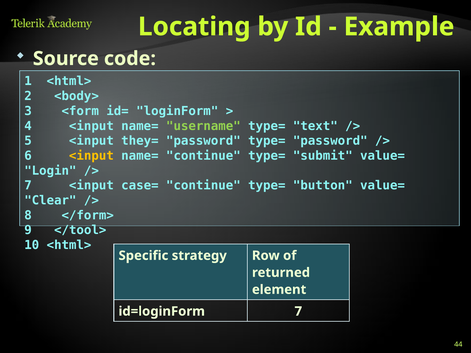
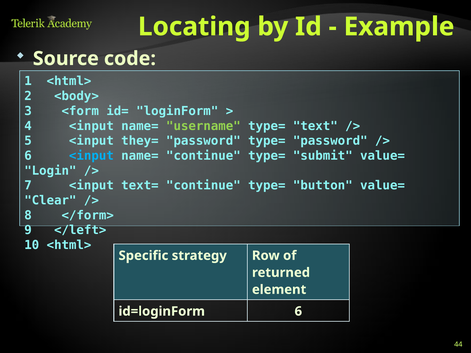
<input at (91, 156) colour: yellow -> light blue
case=: case= -> text=
</tool>: </tool> -> </left>
id=loginForm 7: 7 -> 6
